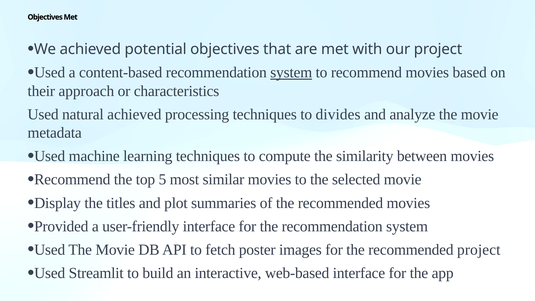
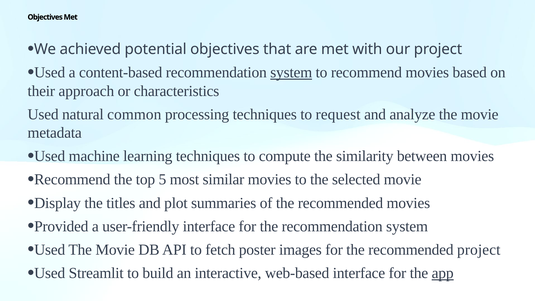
natural achieved: achieved -> common
divides: divides -> request
app underline: none -> present
